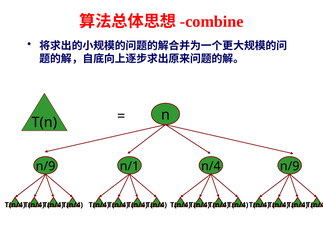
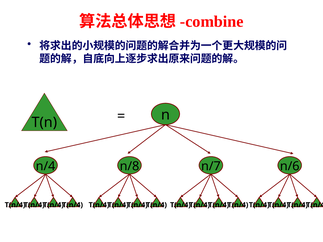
n/9 at (46, 166): n/9 -> n/4
n/1: n/1 -> n/8
n/4: n/4 -> n/7
n/9 at (290, 166): n/9 -> n/6
